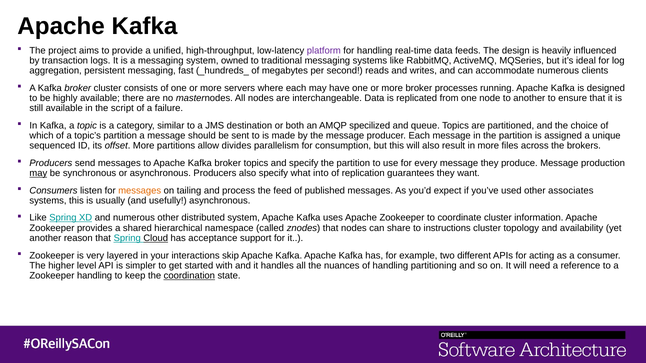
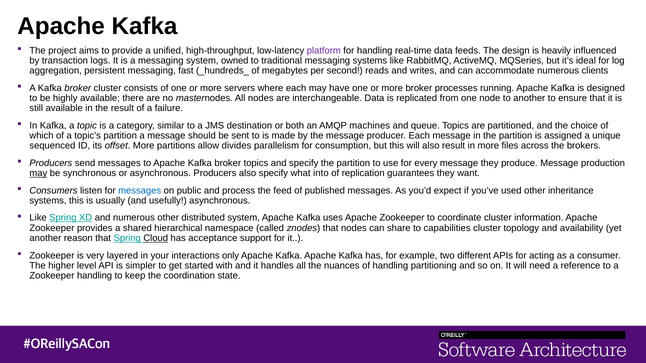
the script: script -> result
specilized: specilized -> machines
messages at (140, 191) colour: orange -> blue
tailing: tailing -> public
associates: associates -> inheritance
instructions: instructions -> capabilities
skip: skip -> only
coordination underline: present -> none
